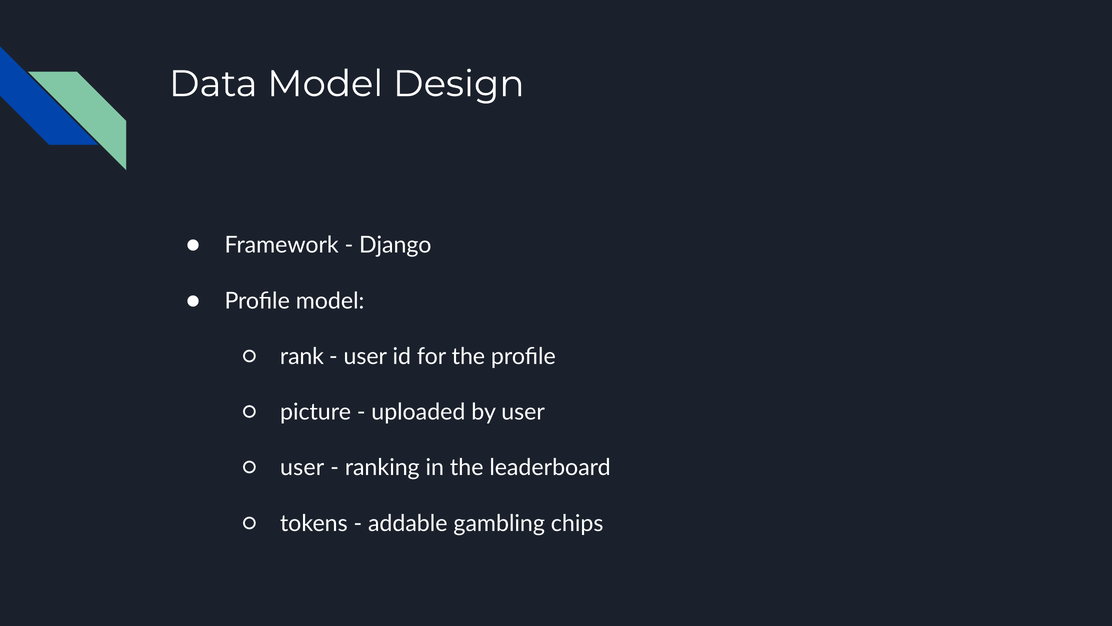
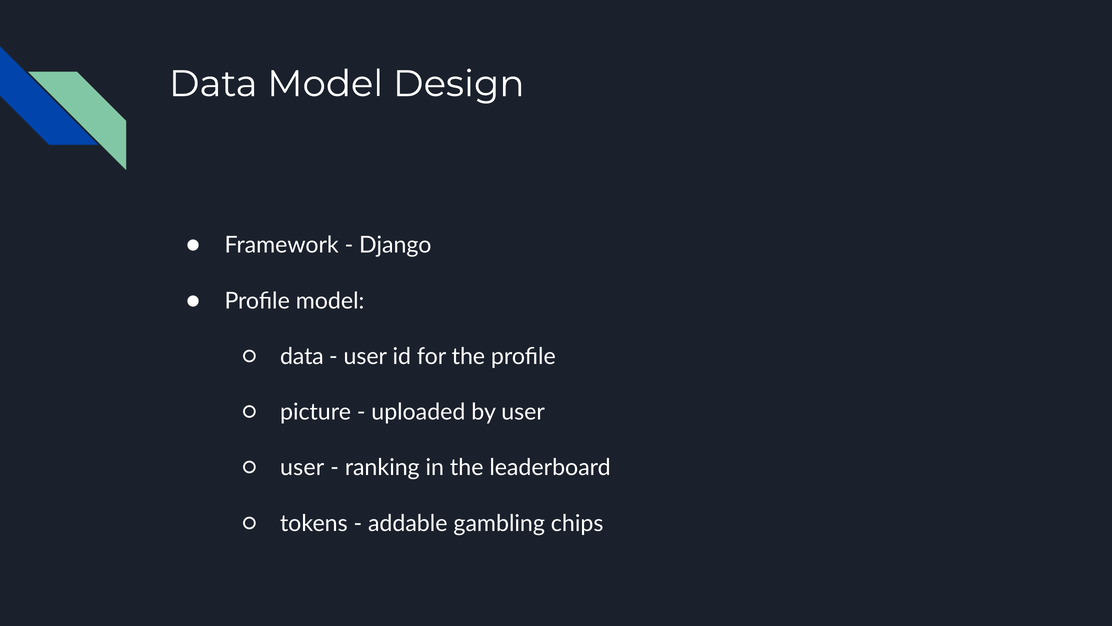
rank at (302, 356): rank -> data
